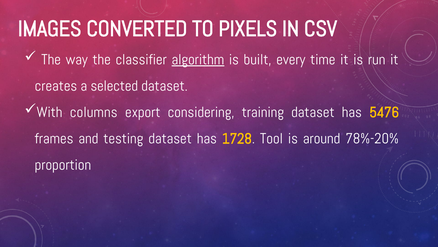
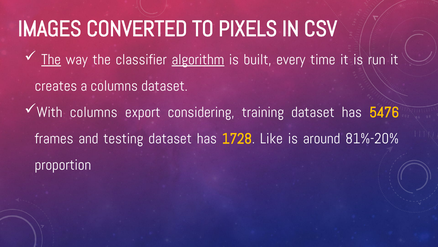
The at (51, 59) underline: none -> present
a selected: selected -> columns
Tool: Tool -> Like
78%-20%: 78%-20% -> 81%-20%
